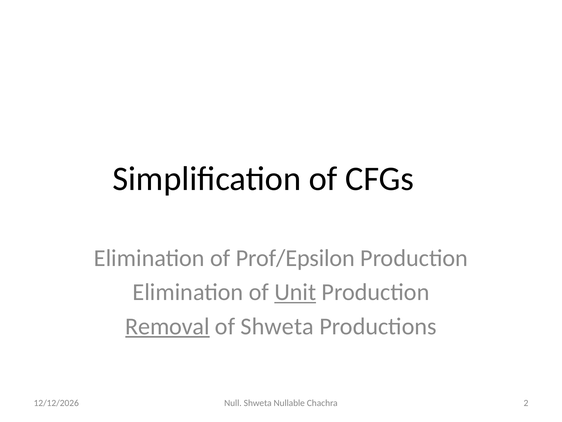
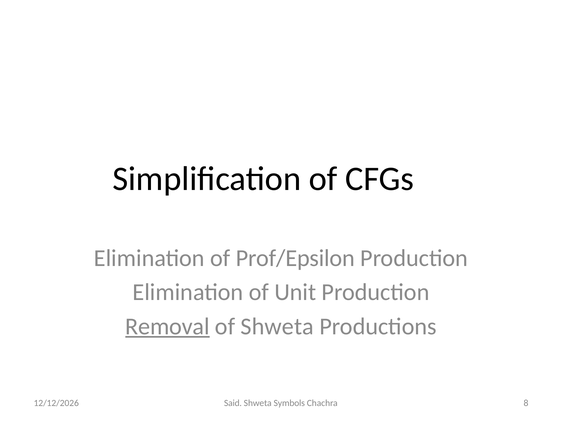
Unit underline: present -> none
Null: Null -> Said
Nullable: Nullable -> Symbols
2: 2 -> 8
